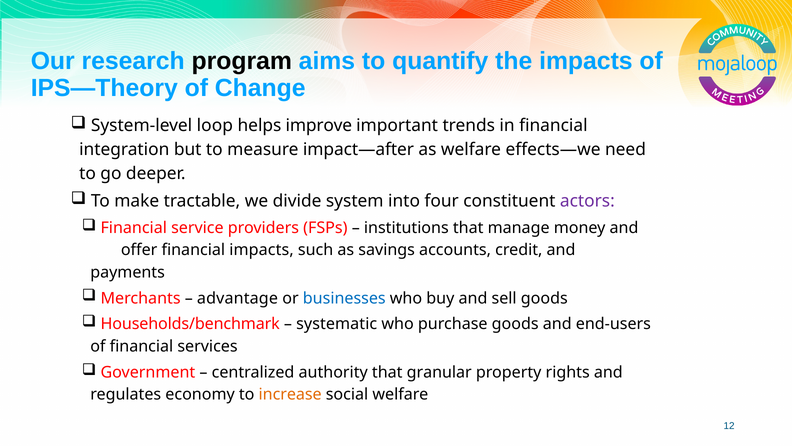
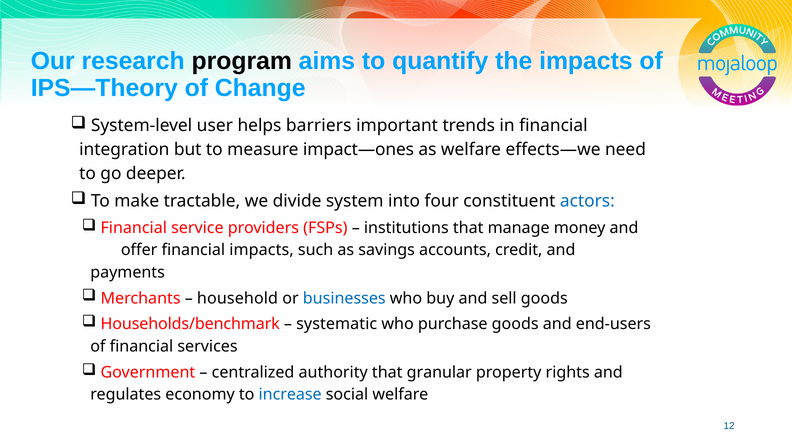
loop: loop -> user
improve: improve -> barriers
impact—after: impact—after -> impact—ones
actors colour: purple -> blue
advantage: advantage -> household
increase colour: orange -> blue
